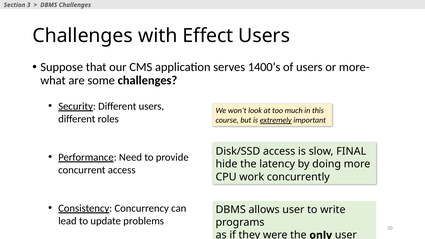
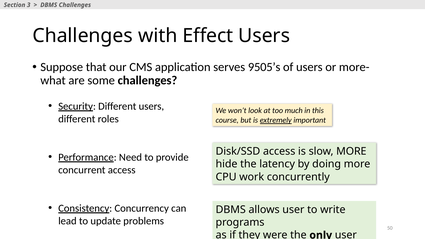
1400’s: 1400’s -> 9505’s
slow FINAL: FINAL -> MORE
